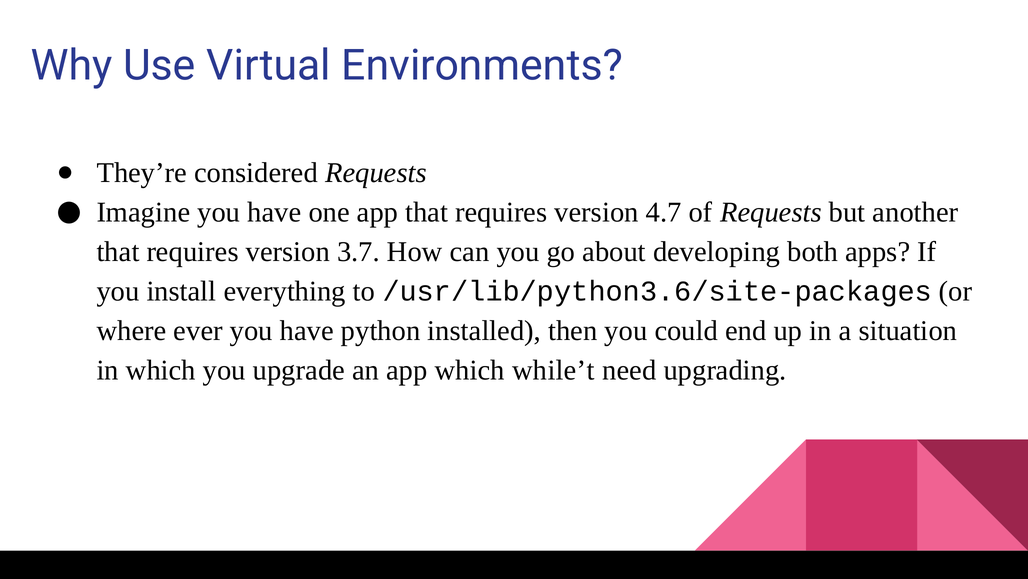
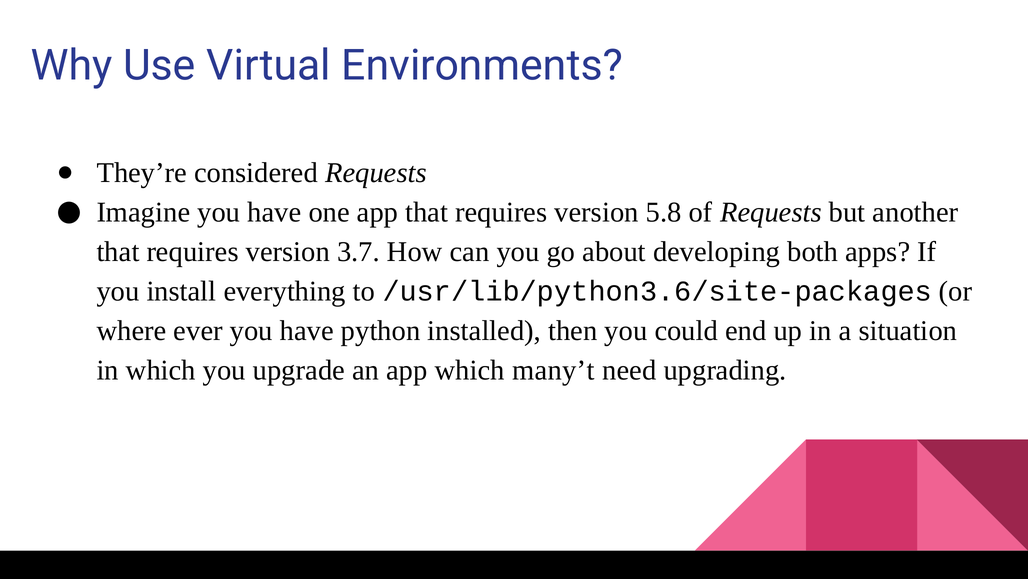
4.7: 4.7 -> 5.8
while’t: while’t -> many’t
